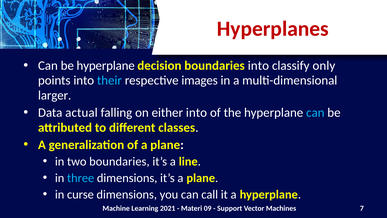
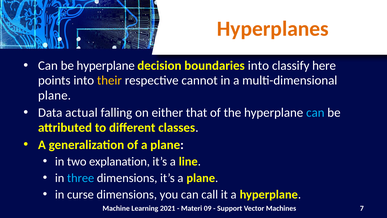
Hyperplanes colour: red -> orange
only: only -> here
their colour: light blue -> yellow
images: images -> cannot
larger at (55, 95): larger -> plane
either into: into -> that
two boundaries: boundaries -> explanation
